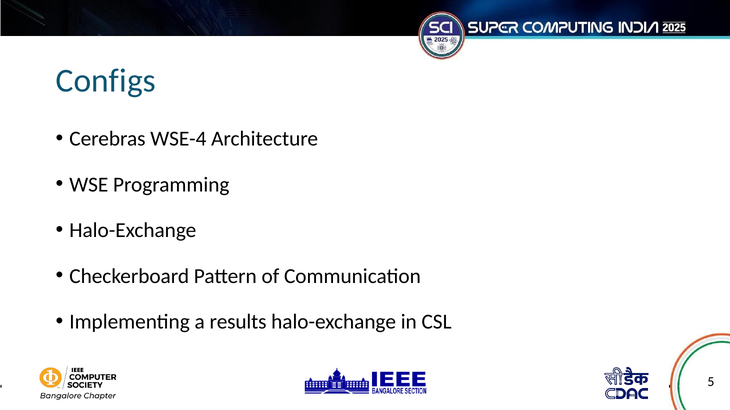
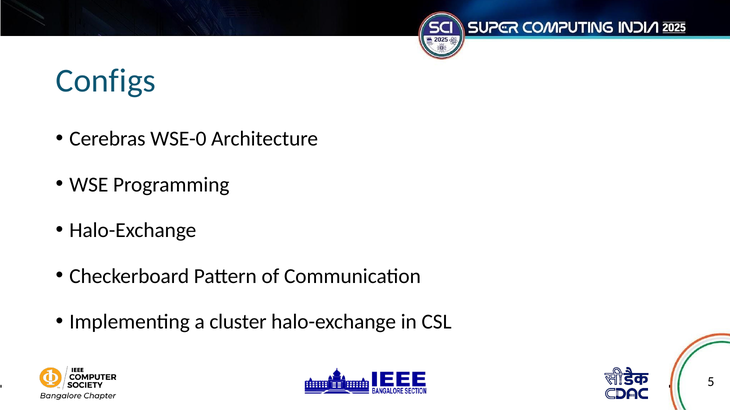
WSE-4: WSE-4 -> WSE-0
results: results -> cluster
